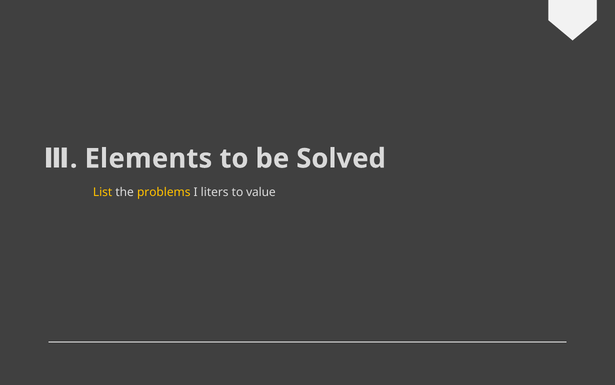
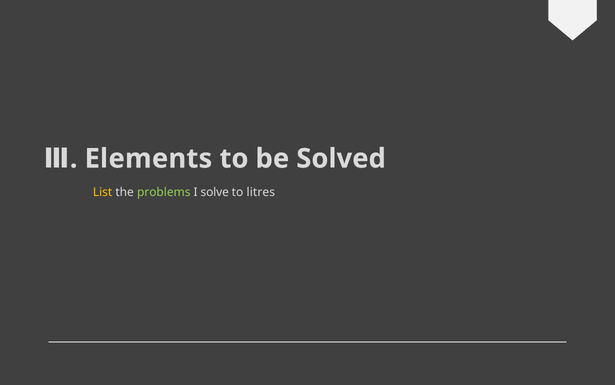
problems colour: yellow -> light green
liters: liters -> solve
value: value -> litres
